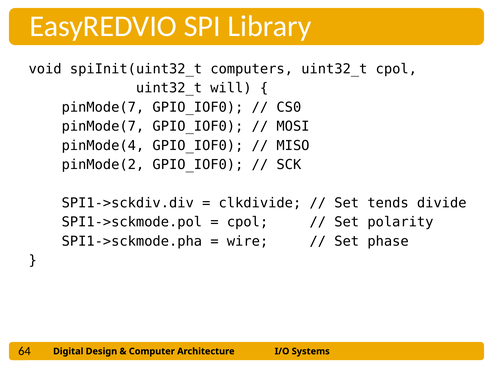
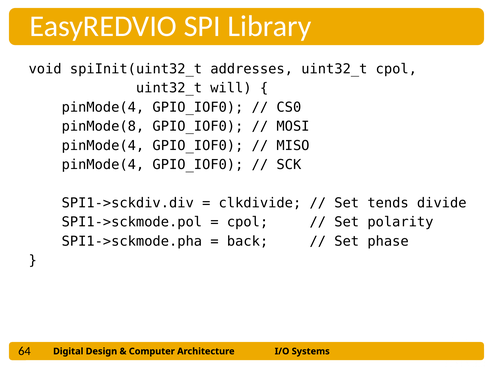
computers: computers -> addresses
pinMode(7 at (103, 107): pinMode(7 -> pinMode(4
pinMode(7 at (103, 127): pinMode(7 -> pinMode(8
pinMode(2 at (103, 165): pinMode(2 -> pinMode(4
wire: wire -> back
